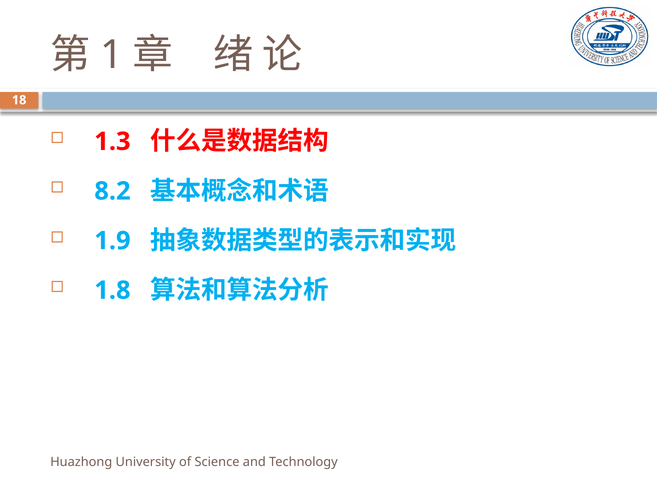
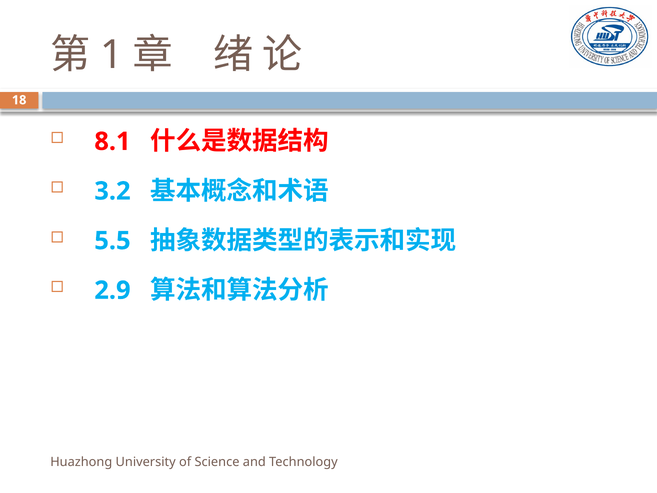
1.3: 1.3 -> 8.1
8.2: 8.2 -> 3.2
1.9: 1.9 -> 5.5
1.8: 1.8 -> 2.9
